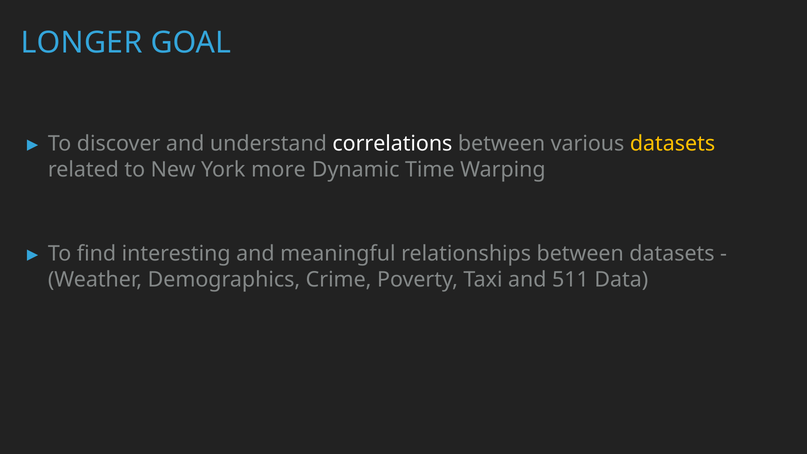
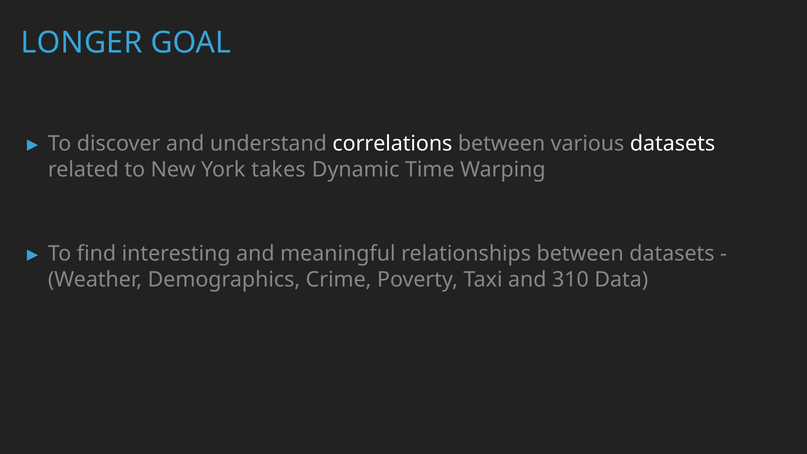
datasets at (673, 144) colour: yellow -> white
more: more -> takes
511: 511 -> 310
